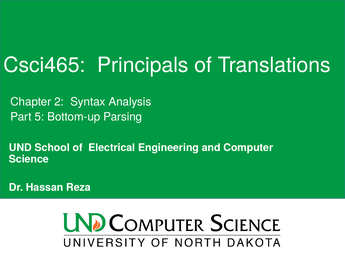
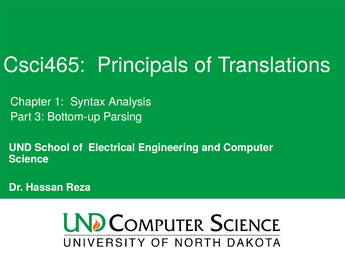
Chapter 2: 2 -> 1
5: 5 -> 3
